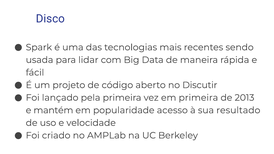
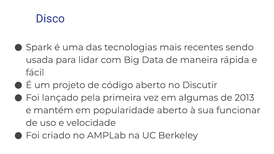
em primeira: primeira -> algumas
popularidade acesso: acesso -> aberto
resultado: resultado -> funcionar
